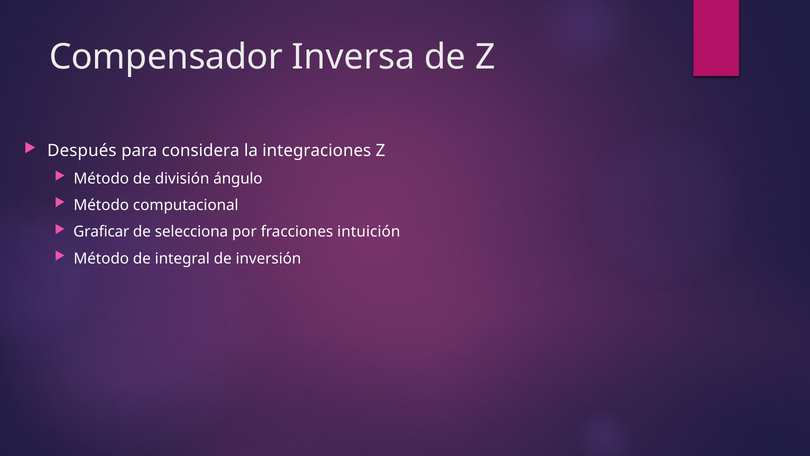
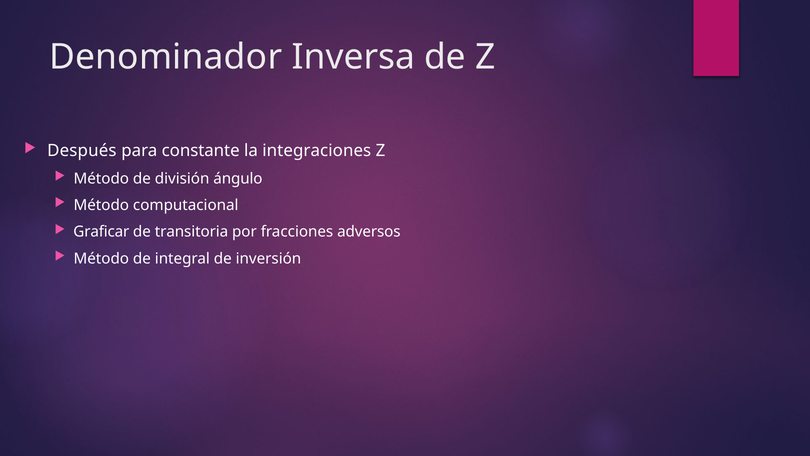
Compensador: Compensador -> Denominador
considera: considera -> constante
selecciona: selecciona -> transitoria
intuición: intuición -> adversos
